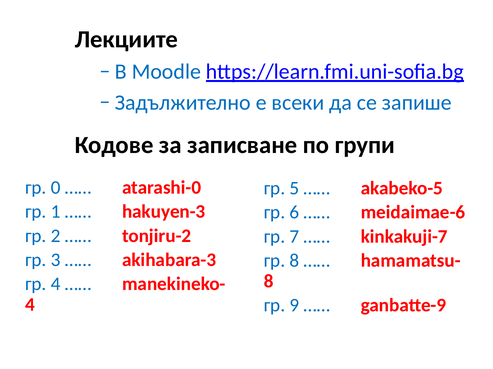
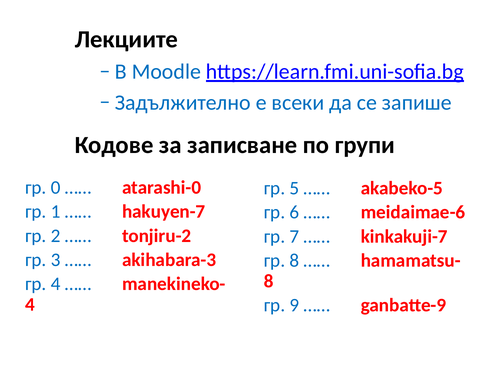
hakuyen-3: hakuyen-3 -> hakuyen-7
